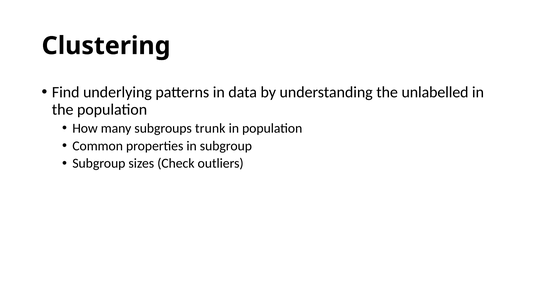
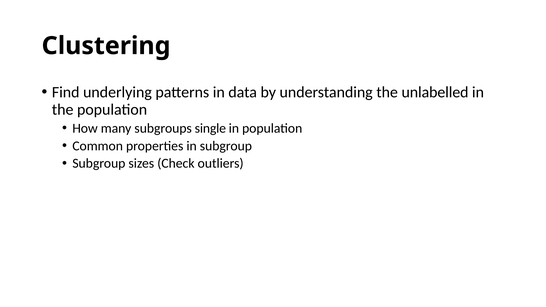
trunk: trunk -> single
